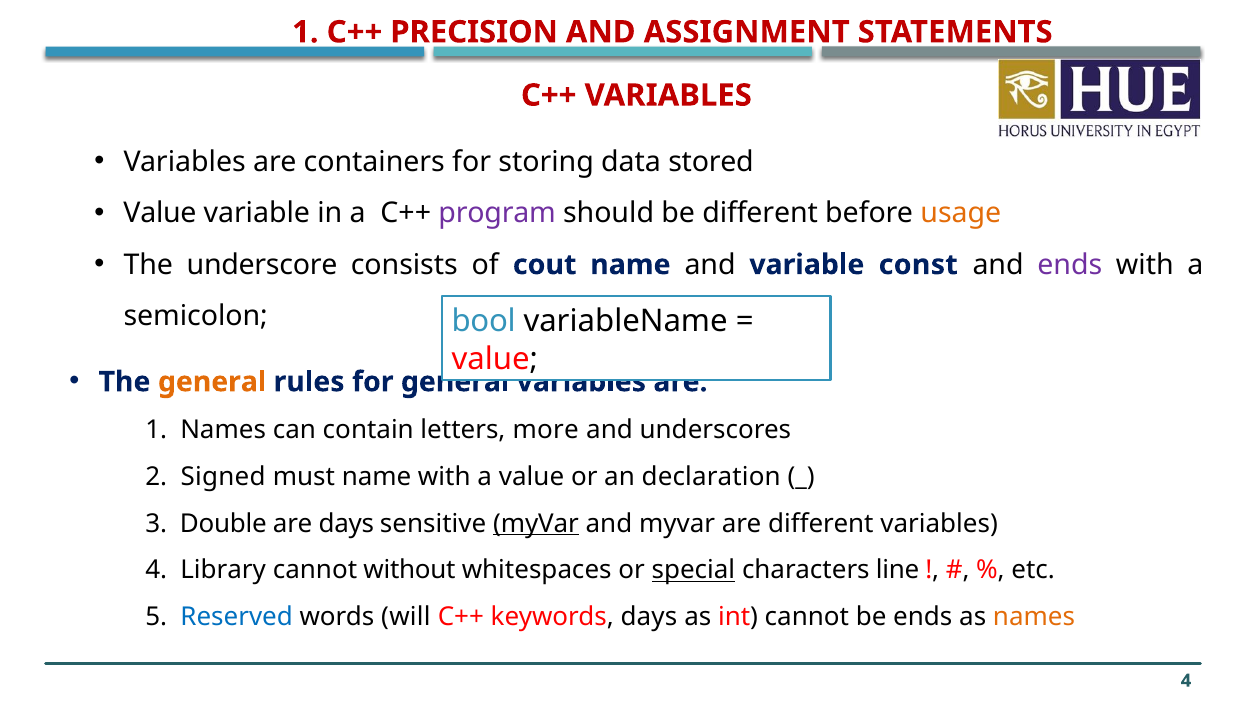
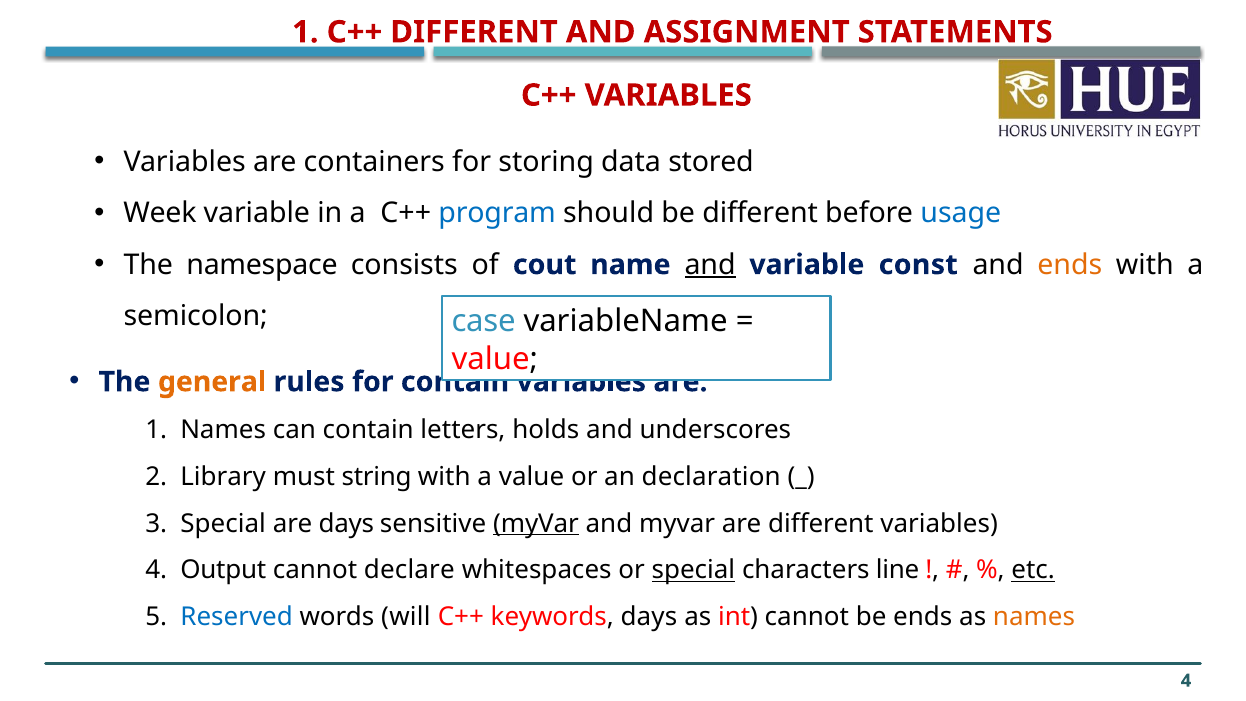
C++ PRECISION: PRECISION -> DIFFERENT
Value at (160, 213): Value -> Week
program colour: purple -> blue
usage colour: orange -> blue
underscore: underscore -> namespace
and at (710, 265) underline: none -> present
ends at (1070, 265) colour: purple -> orange
bool: bool -> case
for general: general -> contain
more: more -> holds
Signed: Signed -> Library
must name: name -> string
Double at (223, 523): Double -> Special
Library: Library -> Output
without: without -> declare
etc underline: none -> present
